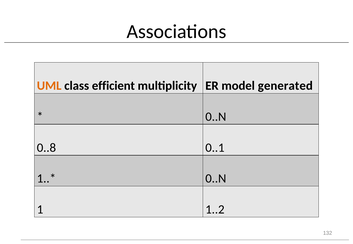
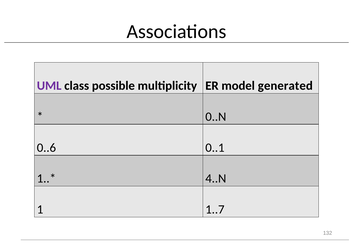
UML colour: orange -> purple
efficient: efficient -> possible
0..8: 0..8 -> 0..6
0..N at (216, 179): 0..N -> 4..N
1..2: 1..2 -> 1..7
